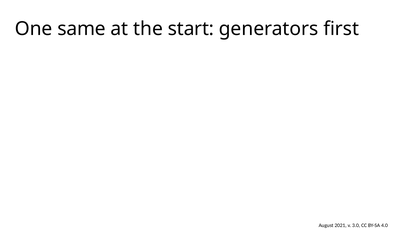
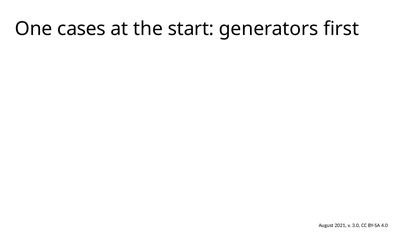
same: same -> cases
